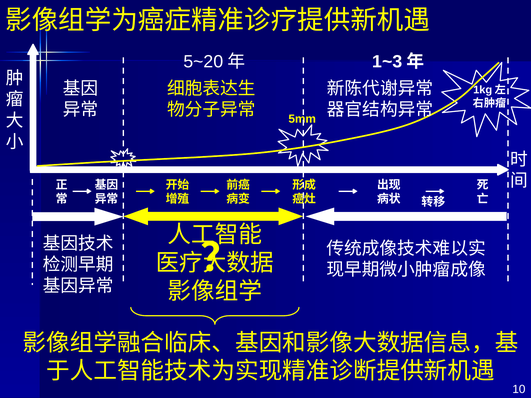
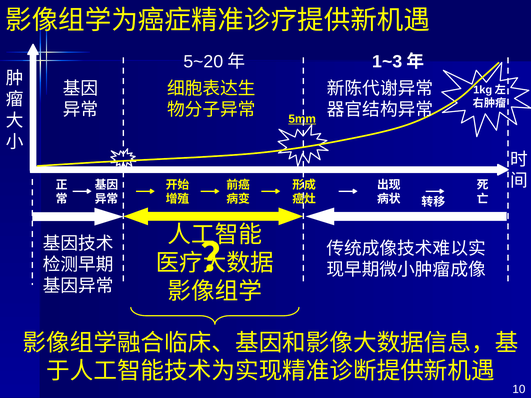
5mm underline: none -> present
